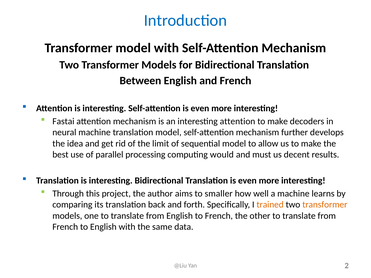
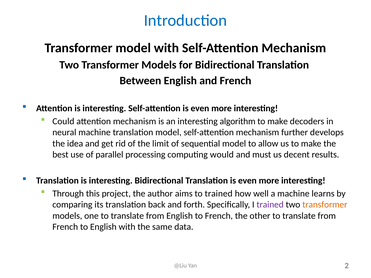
Fastai: Fastai -> Could
interesting attention: attention -> algorithm
to smaller: smaller -> trained
trained at (270, 205) colour: orange -> purple
